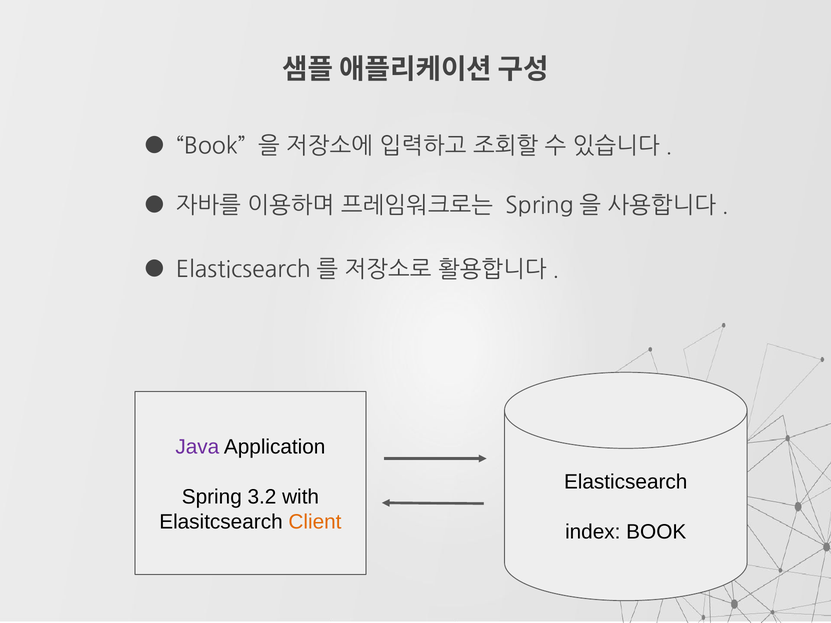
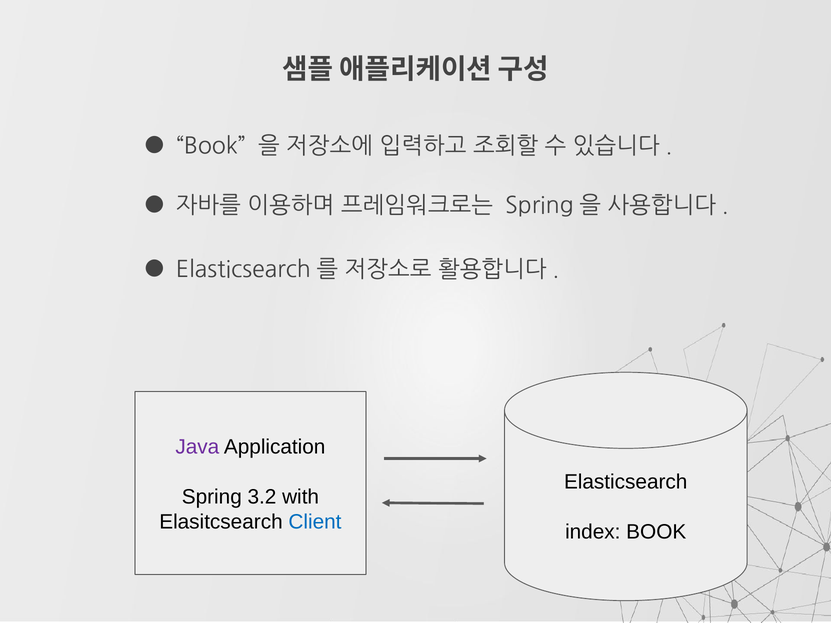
Client colour: orange -> blue
